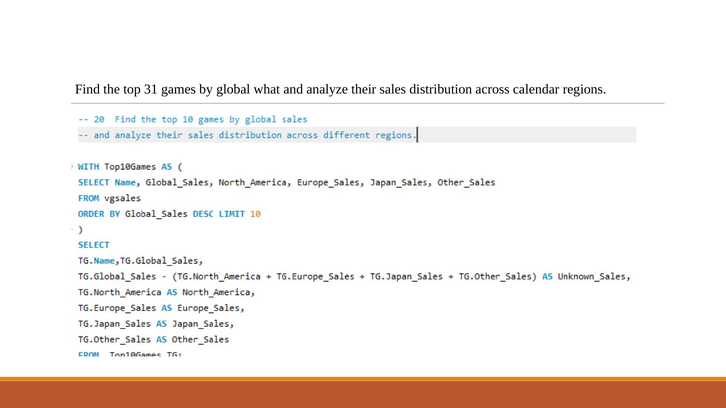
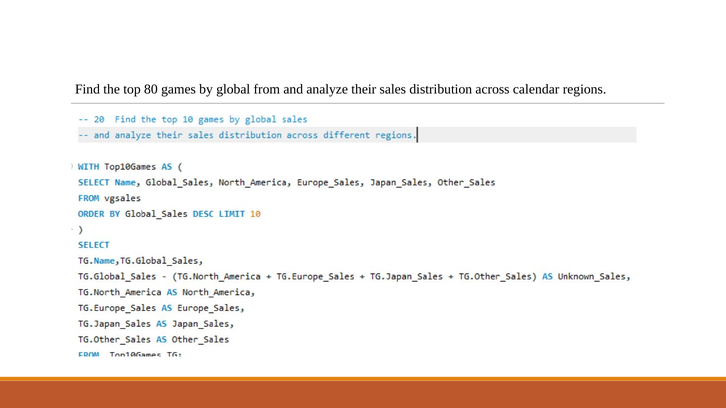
31: 31 -> 80
what: what -> from
